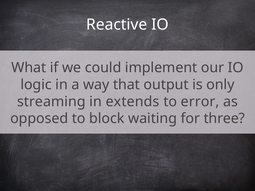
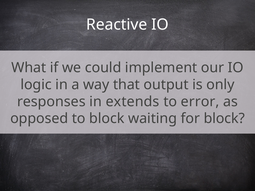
streaming: streaming -> responses
for three: three -> block
